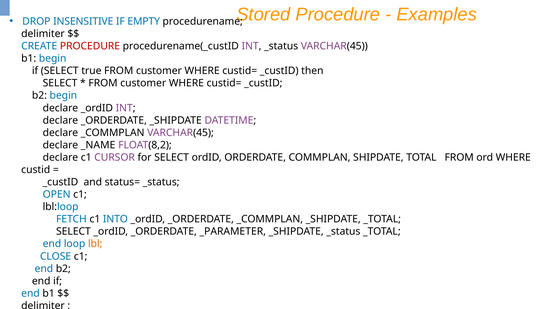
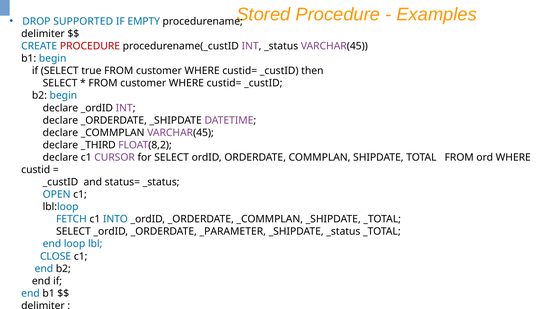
INSENSITIVE: INSENSITIVE -> SUPPORTED
_NAME: _NAME -> _THIRD
lbl colour: orange -> blue
